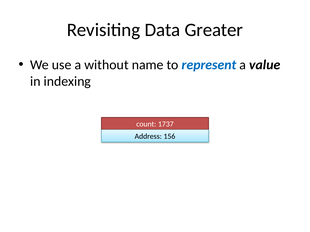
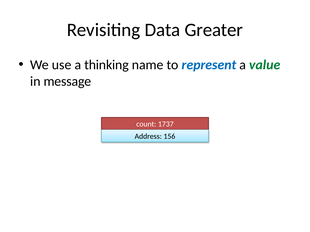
without: without -> thinking
value colour: black -> green
indexing: indexing -> message
